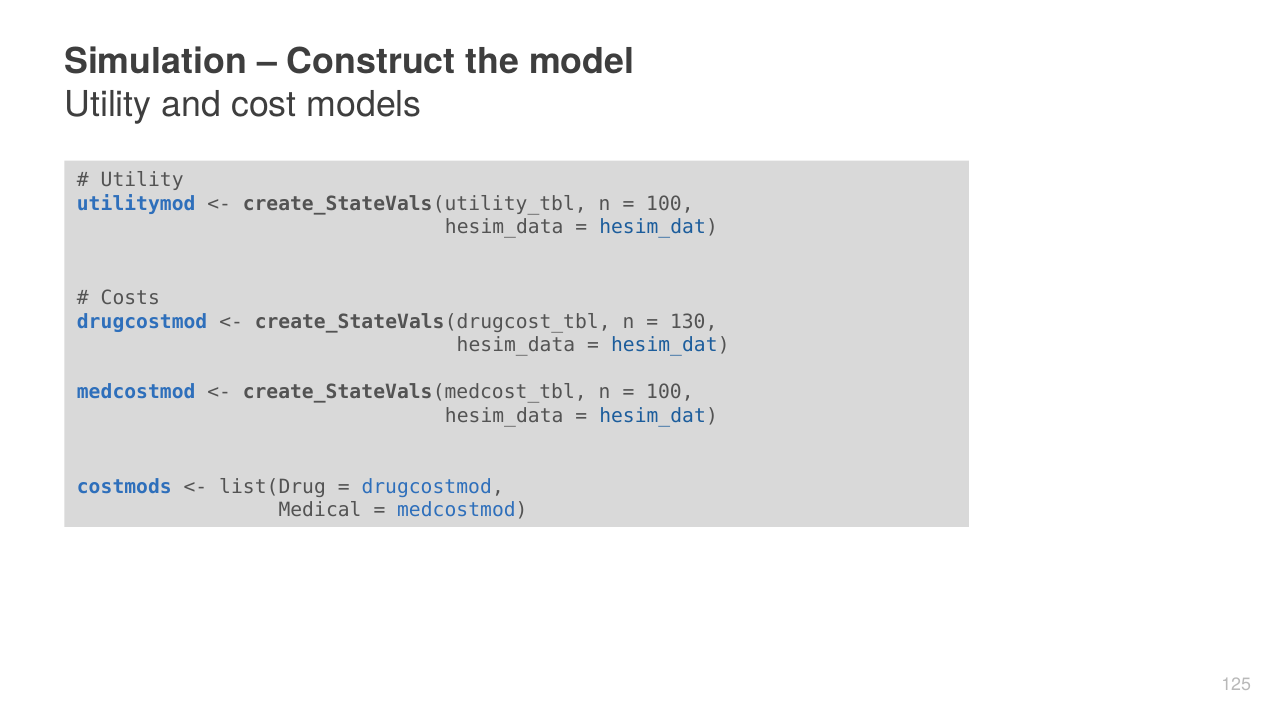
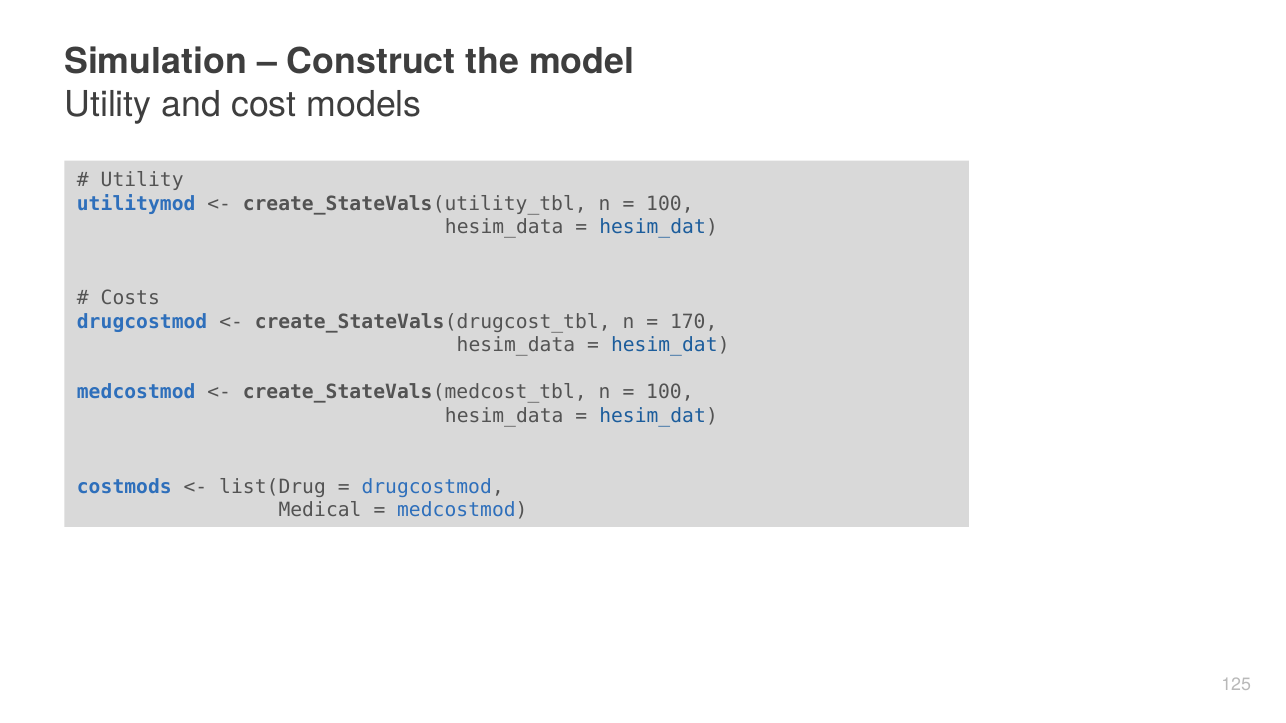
130: 130 -> 170
